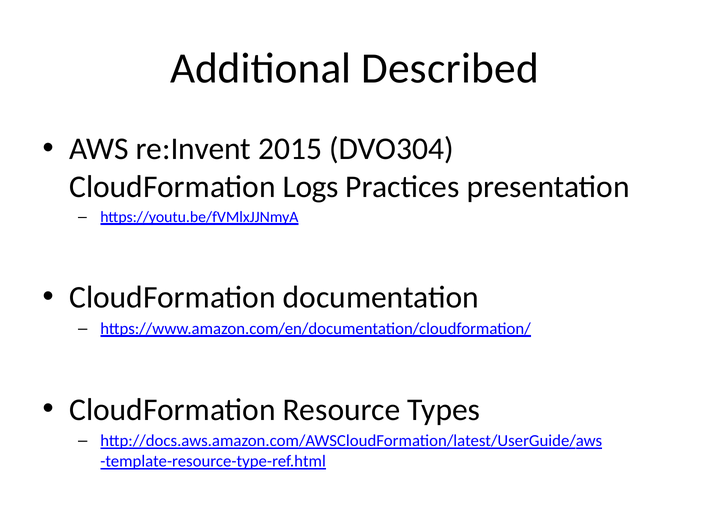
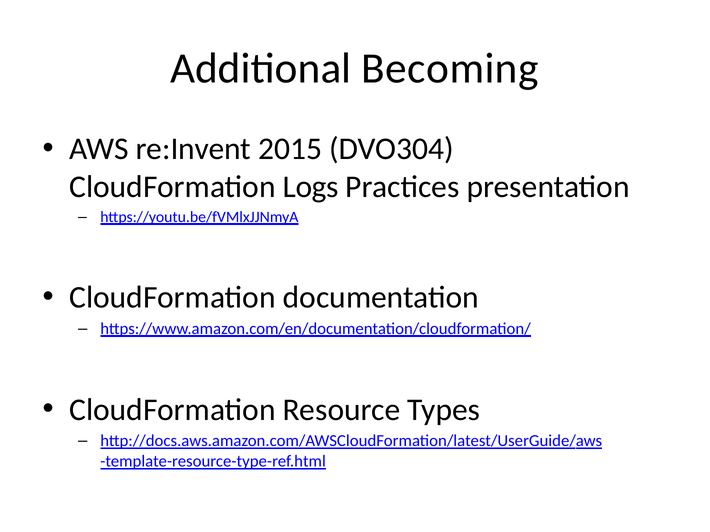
Described: Described -> Becoming
